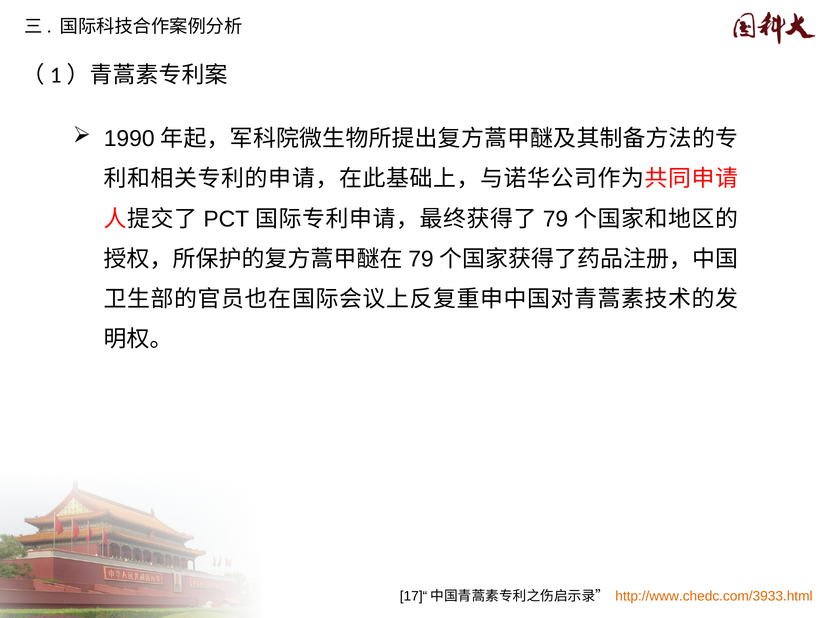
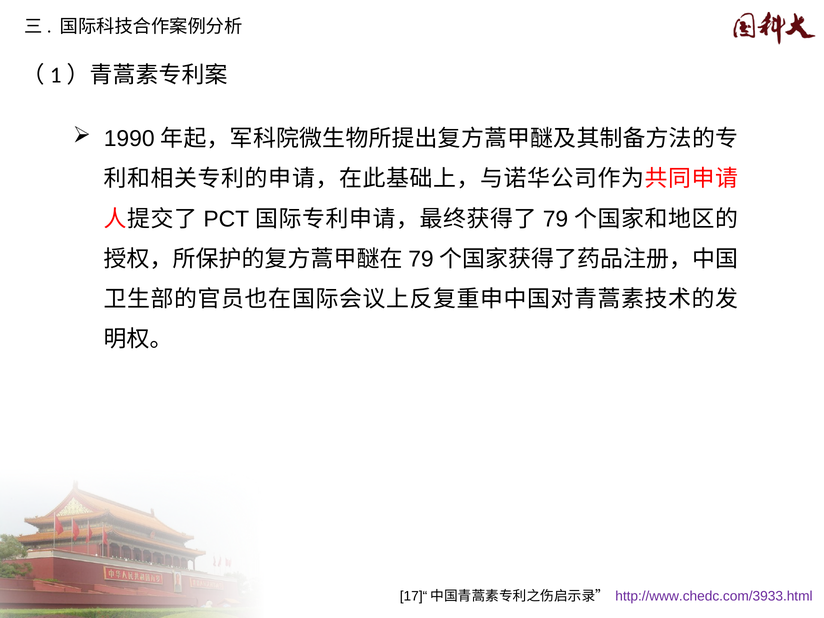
http://www.chedc.com/3933.html colour: orange -> purple
